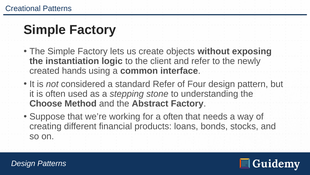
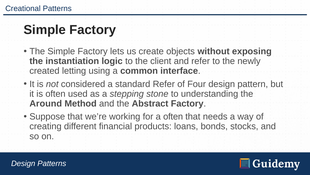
hands: hands -> letting
Choose: Choose -> Around
